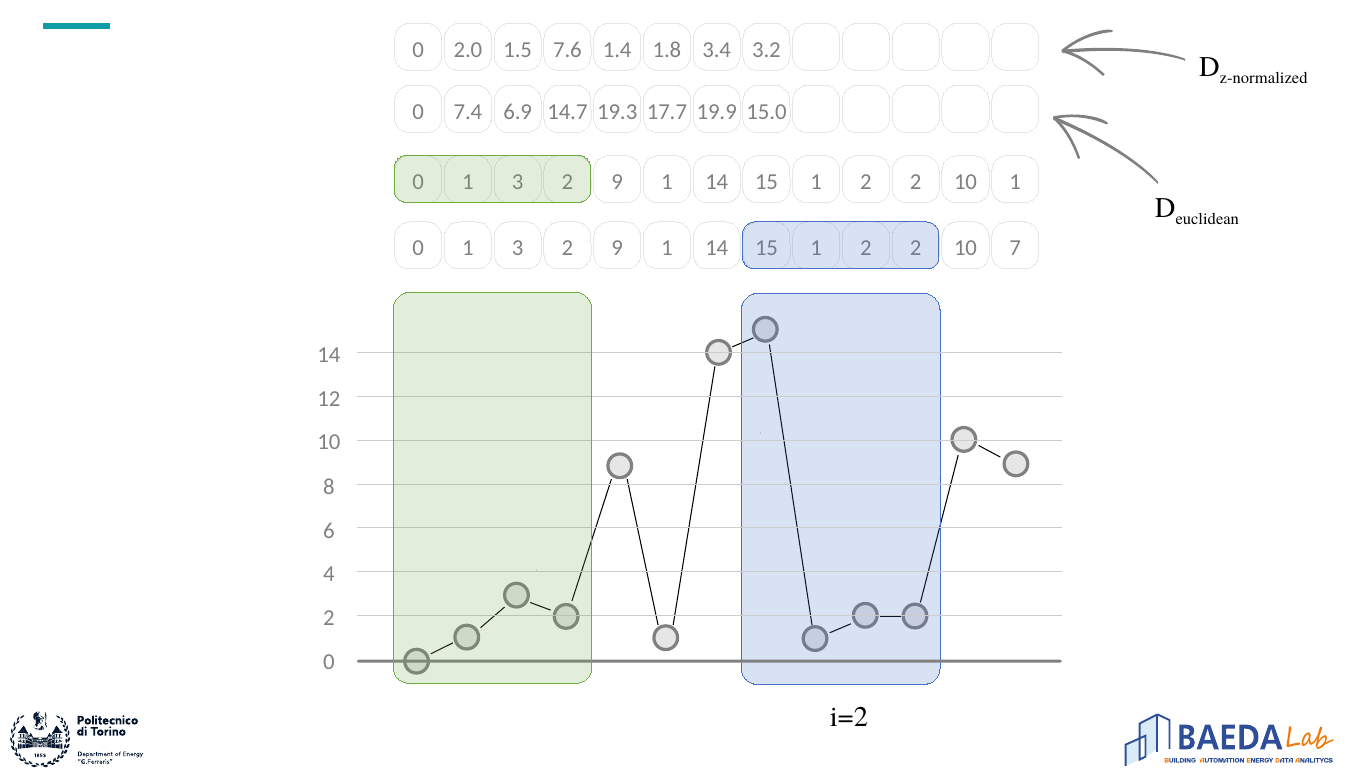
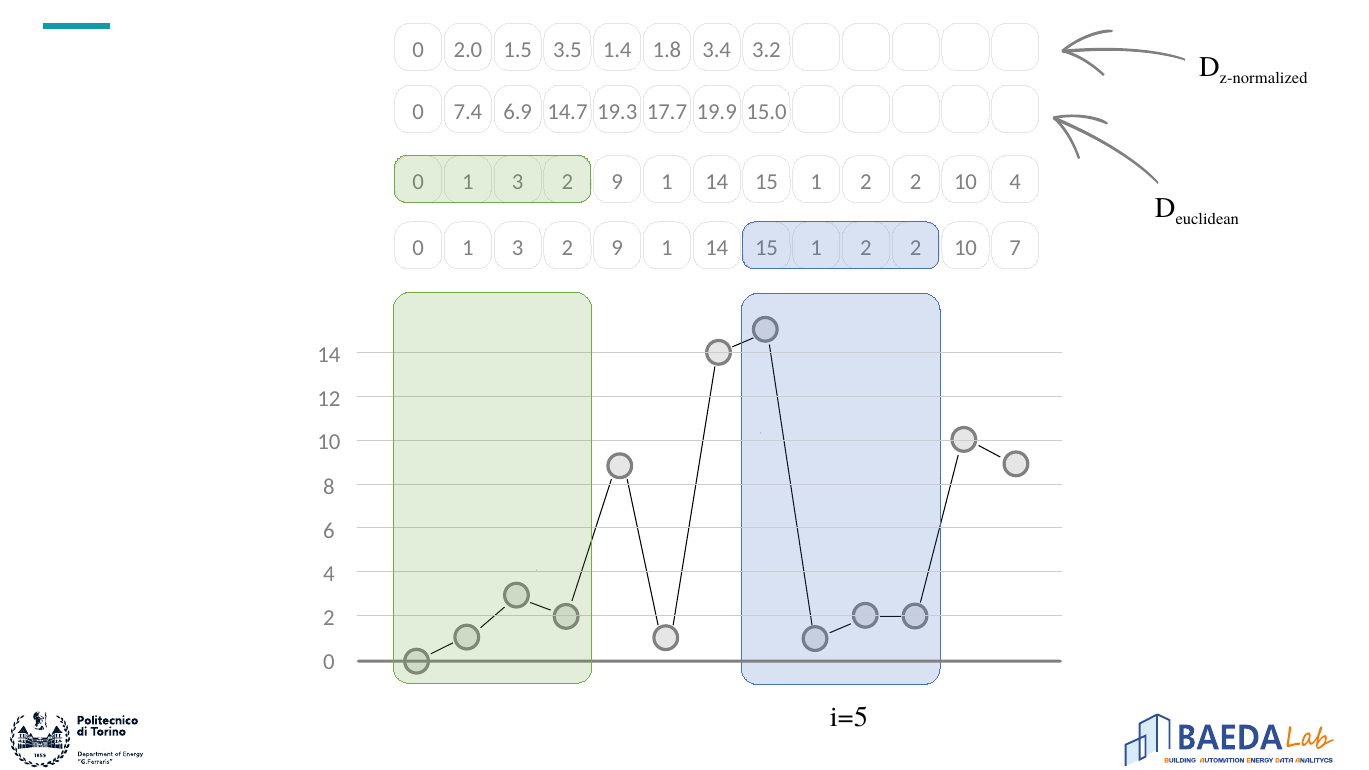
7.6: 7.6 -> 3.5
10 1: 1 -> 4
i=2: i=2 -> i=5
